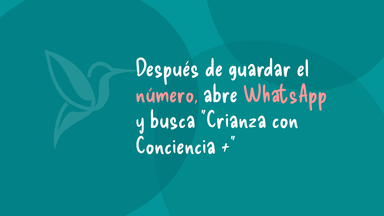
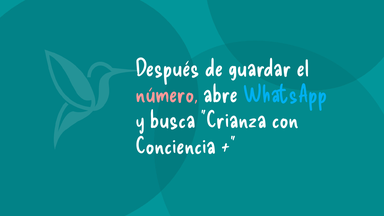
WhatsApp colour: pink -> light blue
